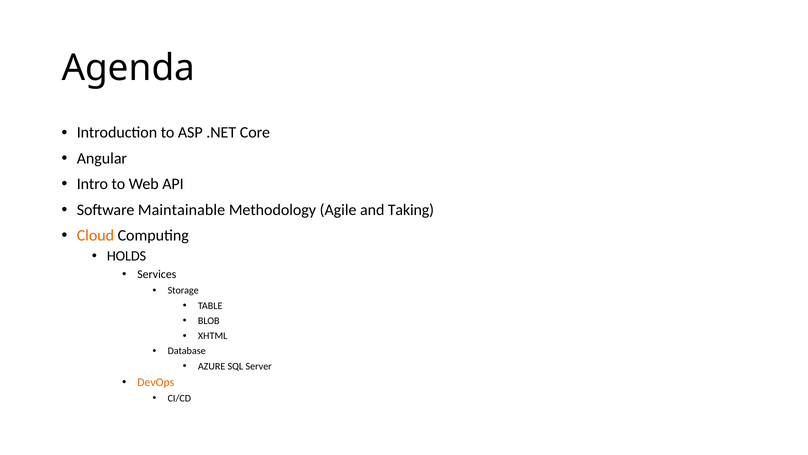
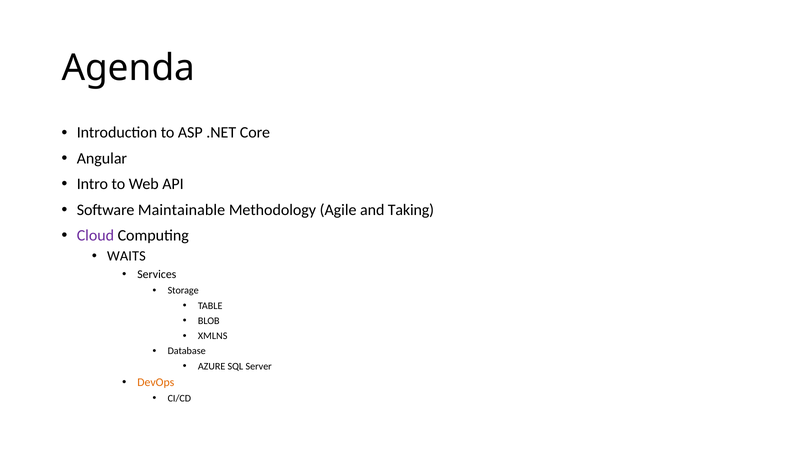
Cloud colour: orange -> purple
HOLDS: HOLDS -> WAITS
XHTML: XHTML -> XMLNS
